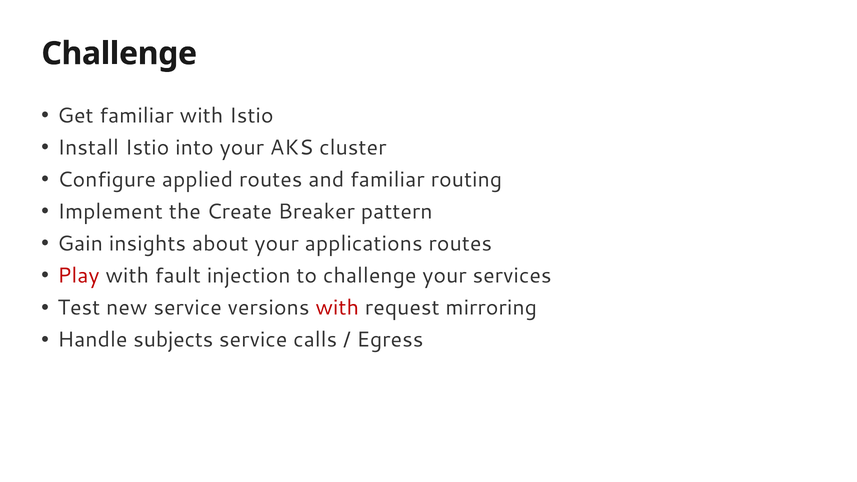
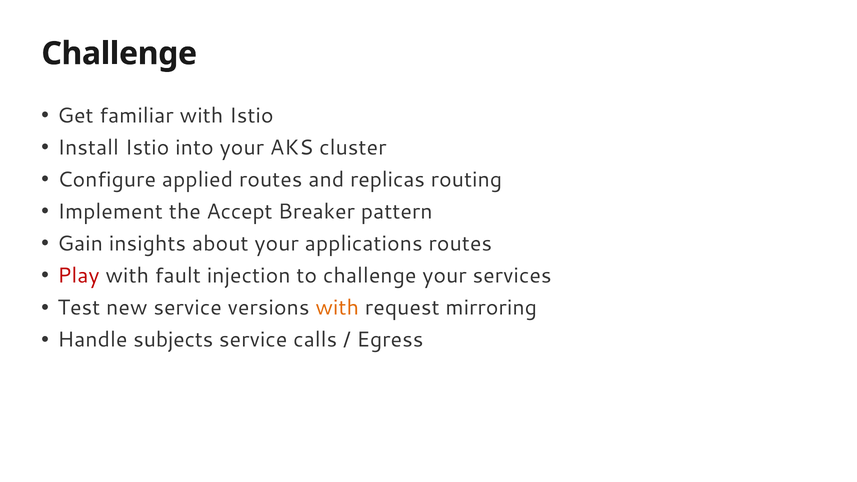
and familiar: familiar -> replicas
Create: Create -> Accept
with at (337, 308) colour: red -> orange
